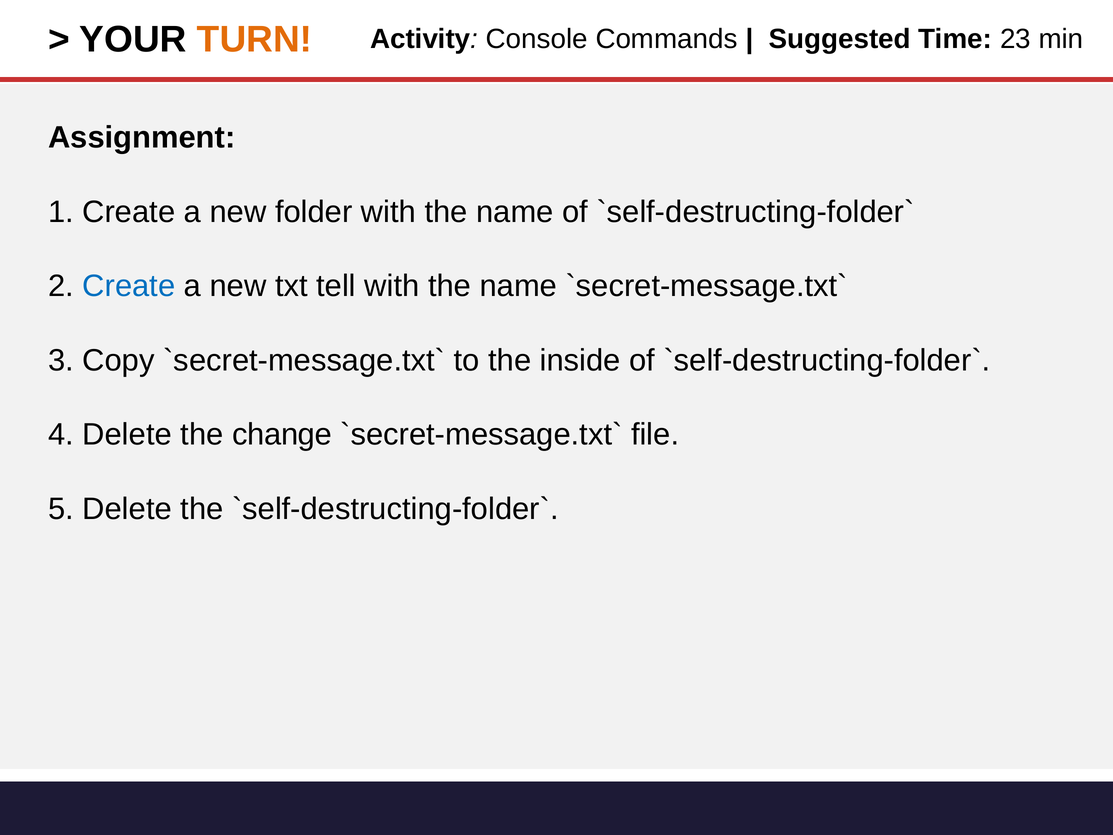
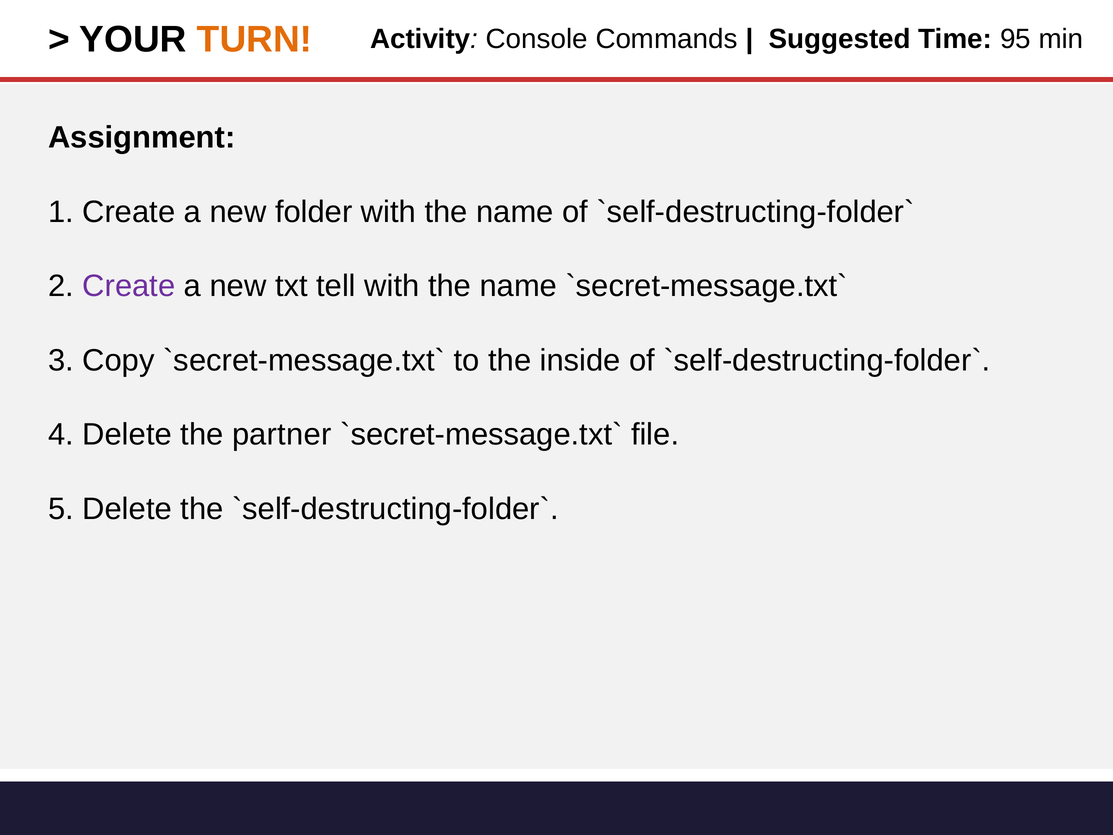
23: 23 -> 95
Create at (129, 286) colour: blue -> purple
change: change -> partner
